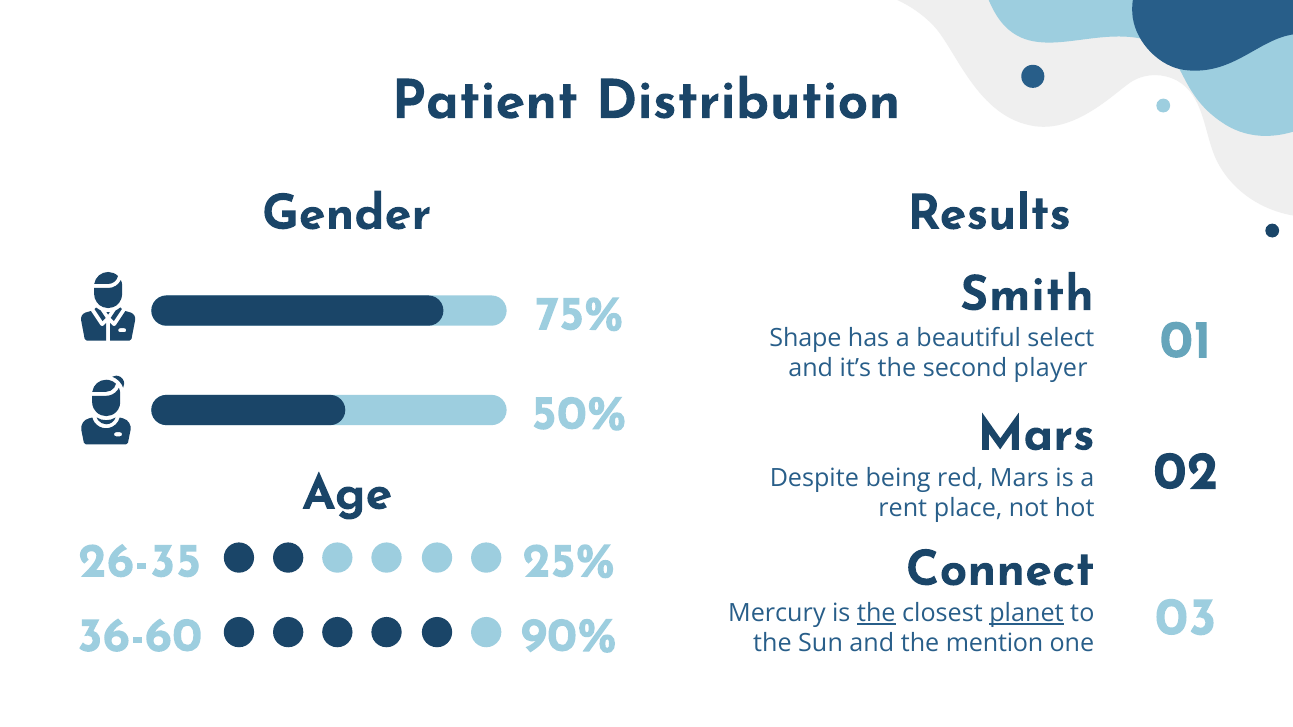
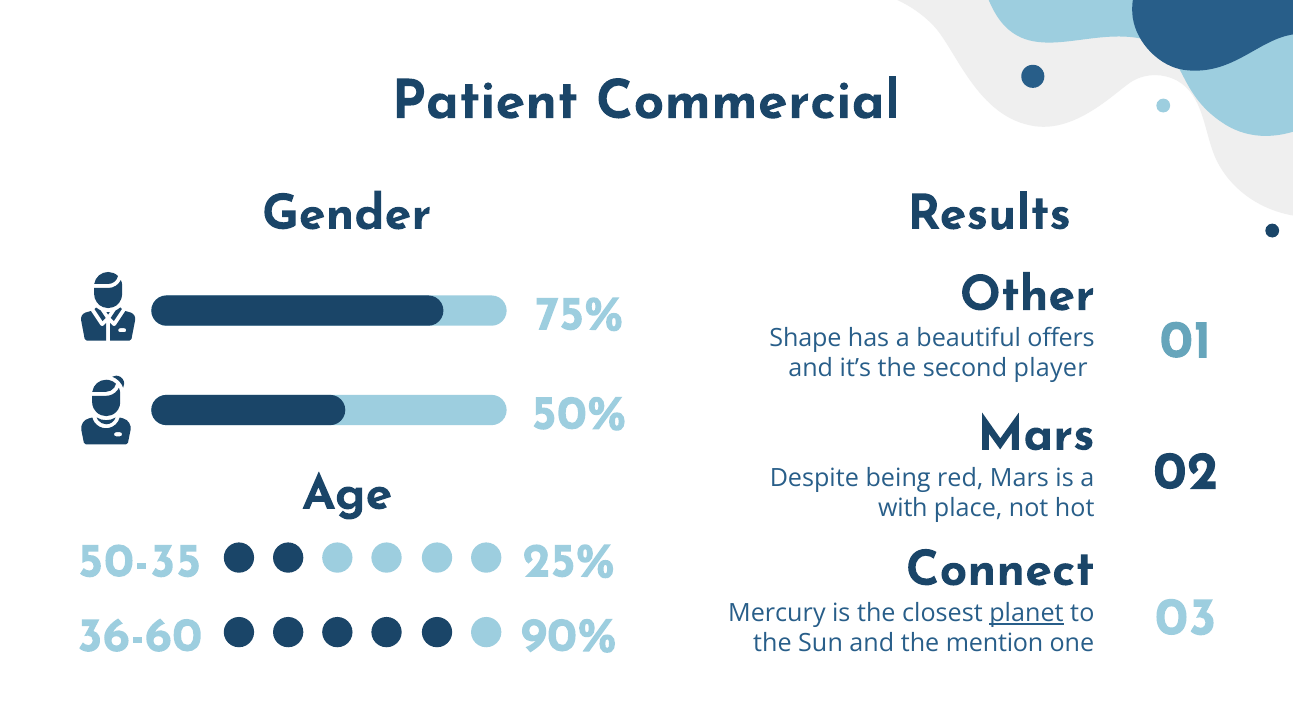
Distribution: Distribution -> Commercial
Smith: Smith -> Other
select: select -> offers
rent: rent -> with
26-35: 26-35 -> 50-35
the at (876, 614) underline: present -> none
